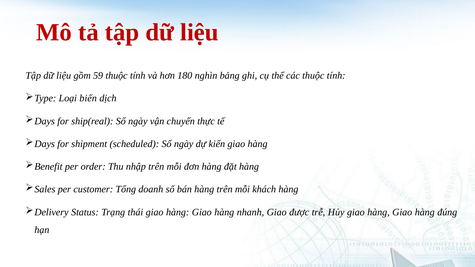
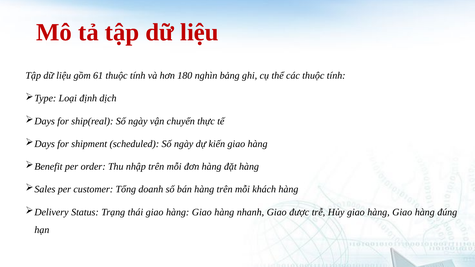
59: 59 -> 61
biến: biến -> định
